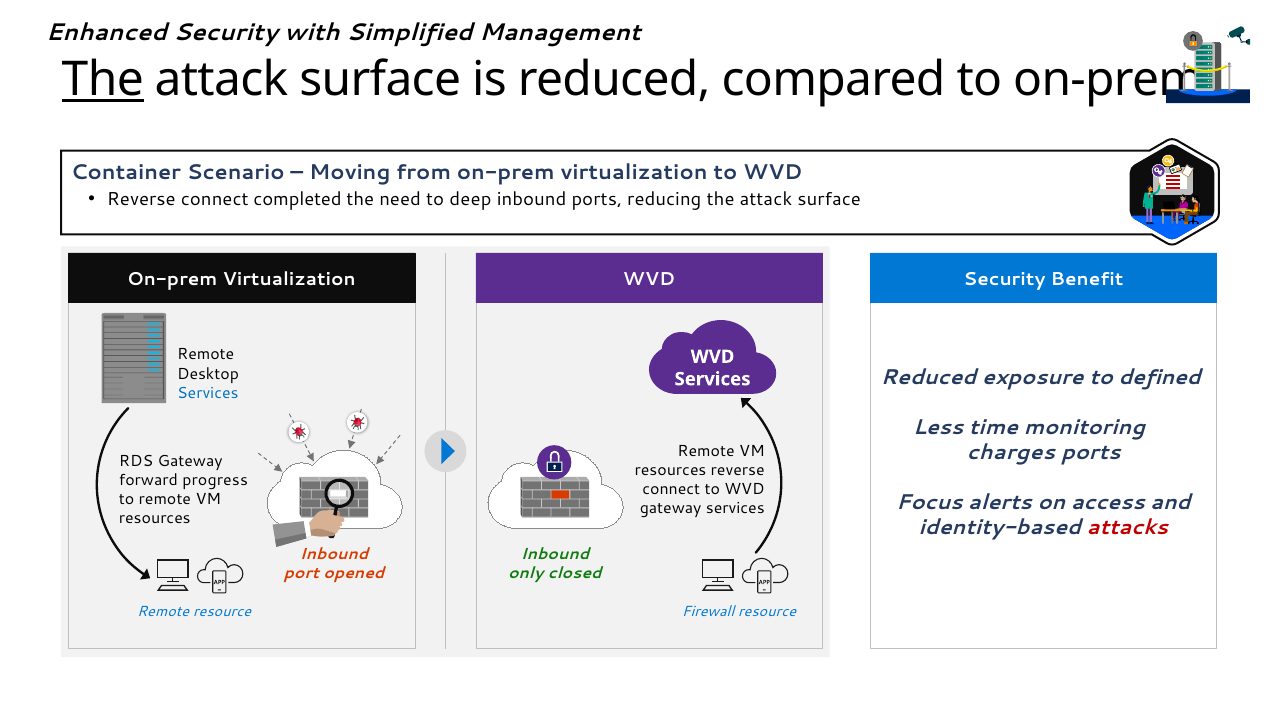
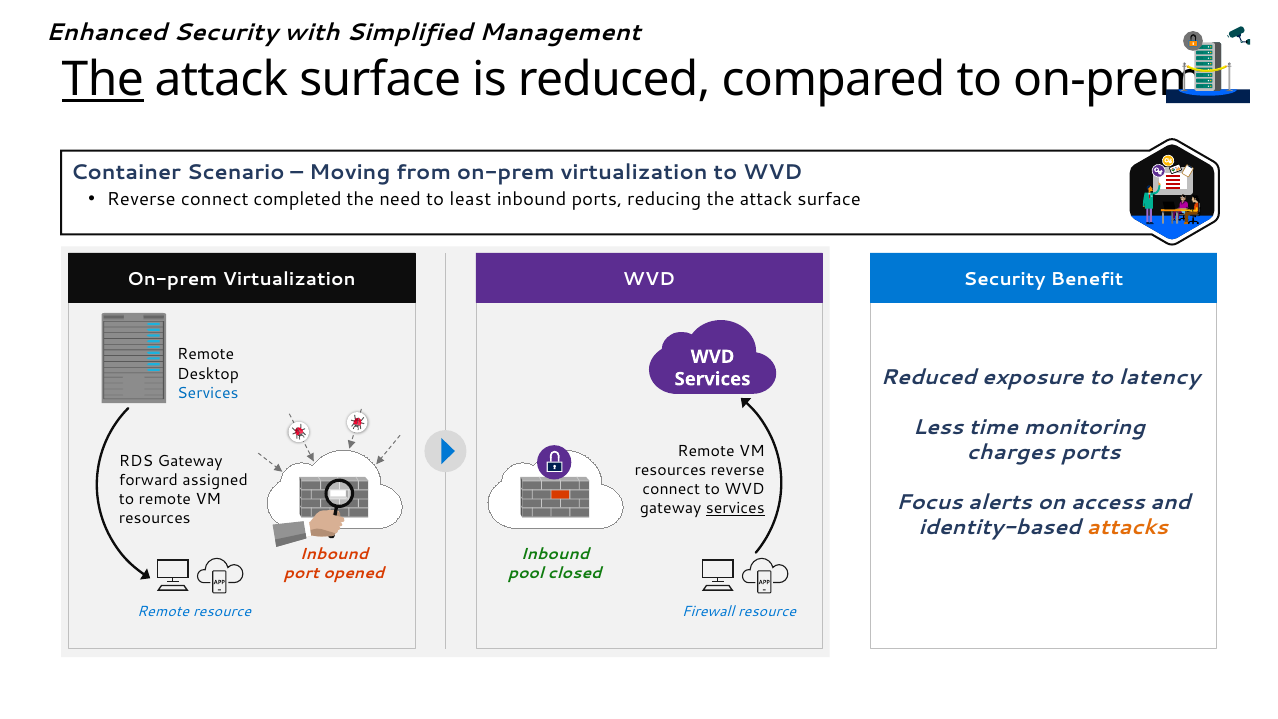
deep: deep -> least
defined: defined -> latency
progress: progress -> assigned
services at (735, 509) underline: none -> present
attacks colour: red -> orange
only: only -> pool
